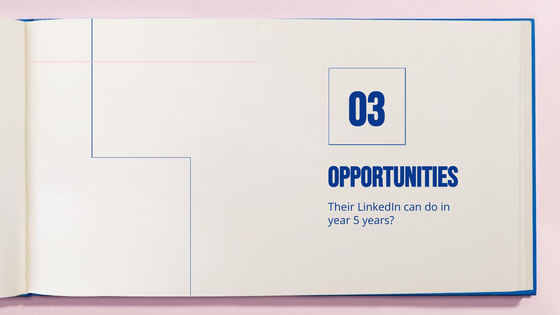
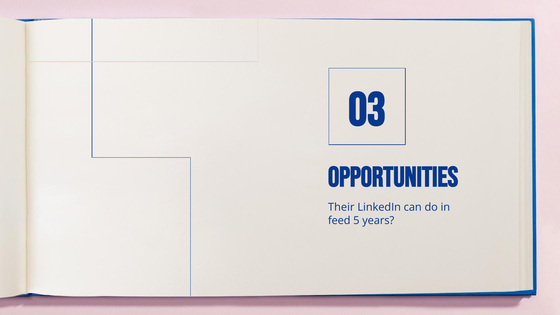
year: year -> feed
